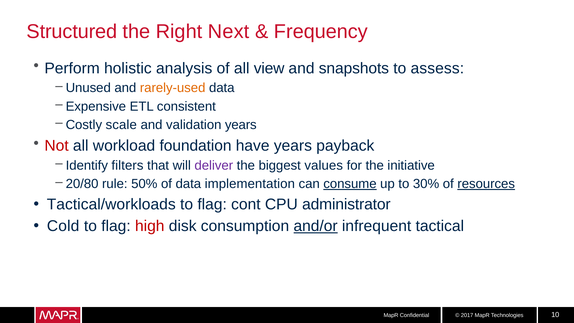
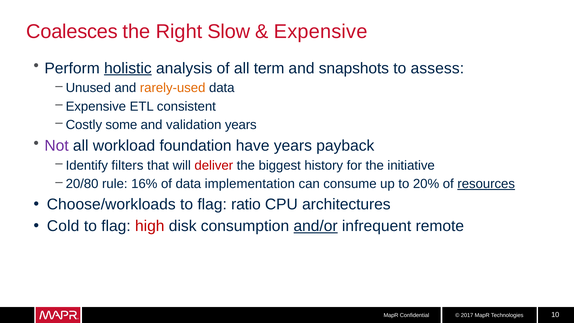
Structured: Structured -> Coalesces
Next: Next -> Slow
Frequency at (321, 32): Frequency -> Expensive
holistic underline: none -> present
view: view -> term
scale: scale -> some
Not colour: red -> purple
deliver colour: purple -> red
values: values -> history
50%: 50% -> 16%
consume underline: present -> none
30%: 30% -> 20%
Tactical/workloads: Tactical/workloads -> Choose/workloads
cont: cont -> ratio
administrator: administrator -> architectures
tactical: tactical -> remote
